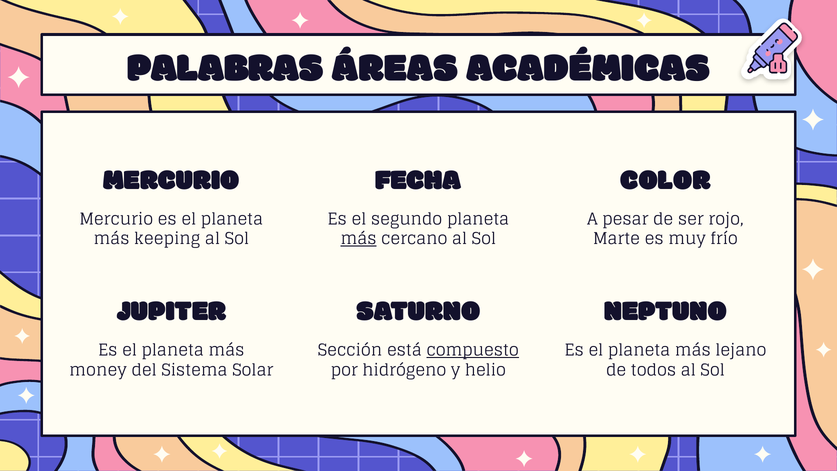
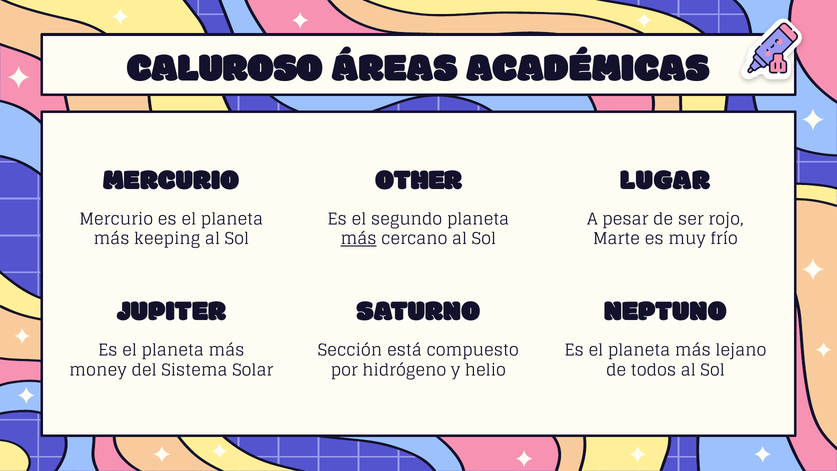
PALABRAS: PALABRAS -> CALUROSO
FECHA: FECHA -> OTHER
COLOR: COLOR -> LUGAR
compuesto underline: present -> none
